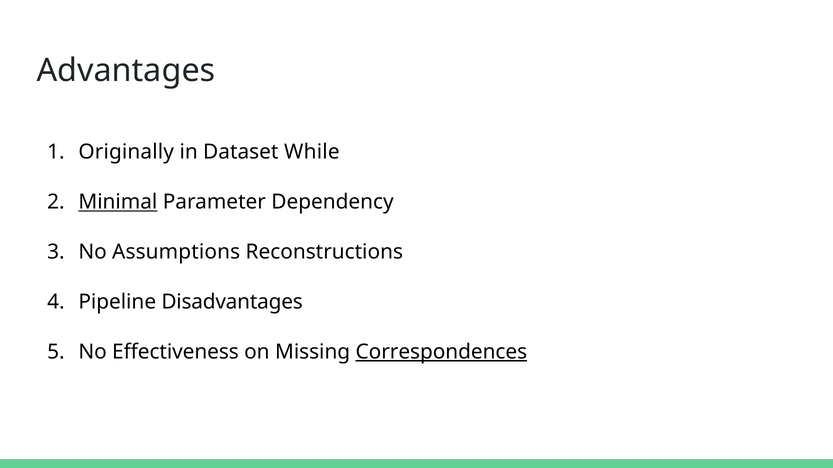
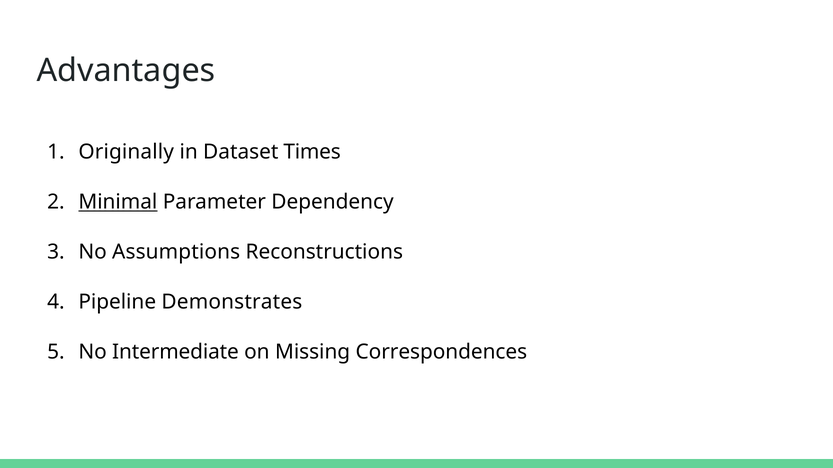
While: While -> Times
Disadvantages: Disadvantages -> Demonstrates
Effectiveness: Effectiveness -> Intermediate
Correspondences underline: present -> none
